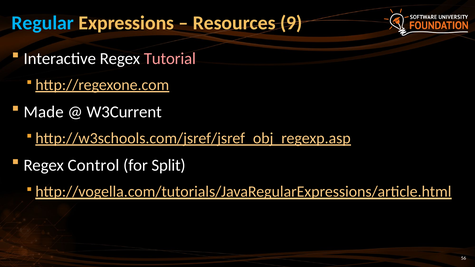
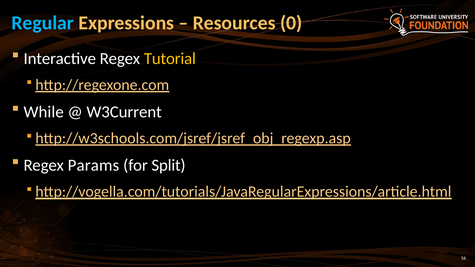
9: 9 -> 0
Tutorial colour: pink -> yellow
Made: Made -> While
Control: Control -> Params
